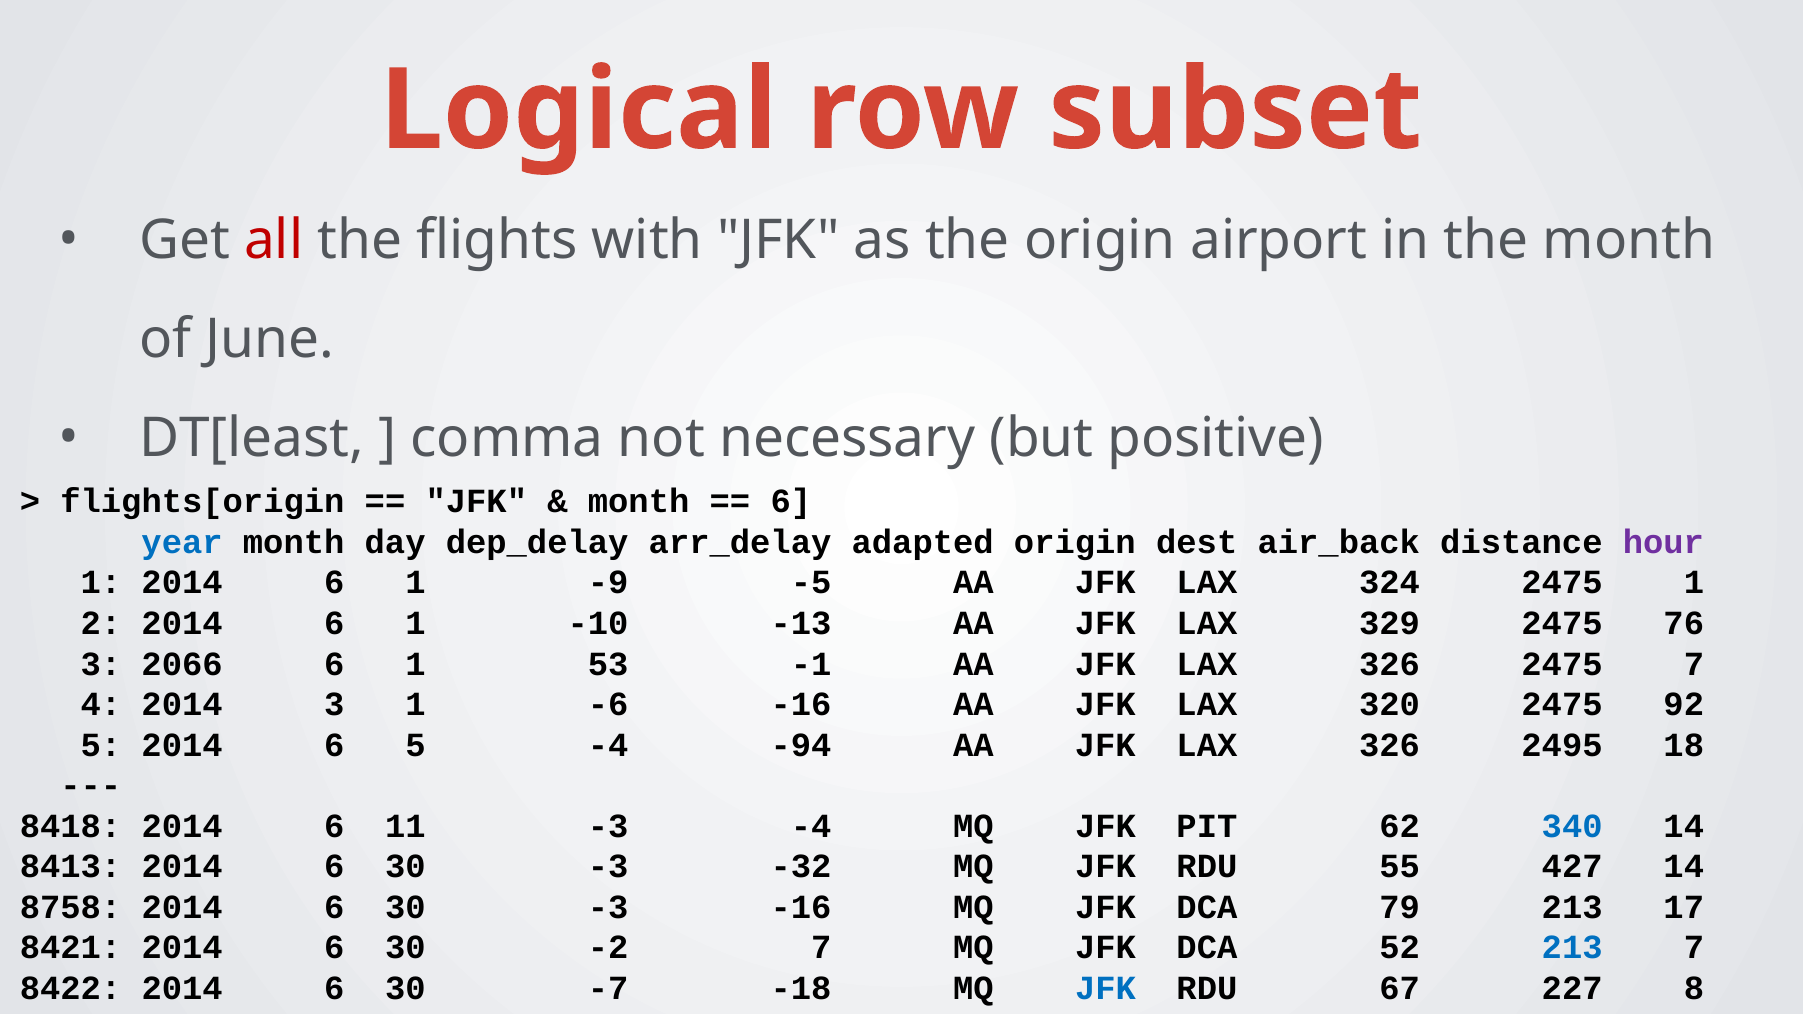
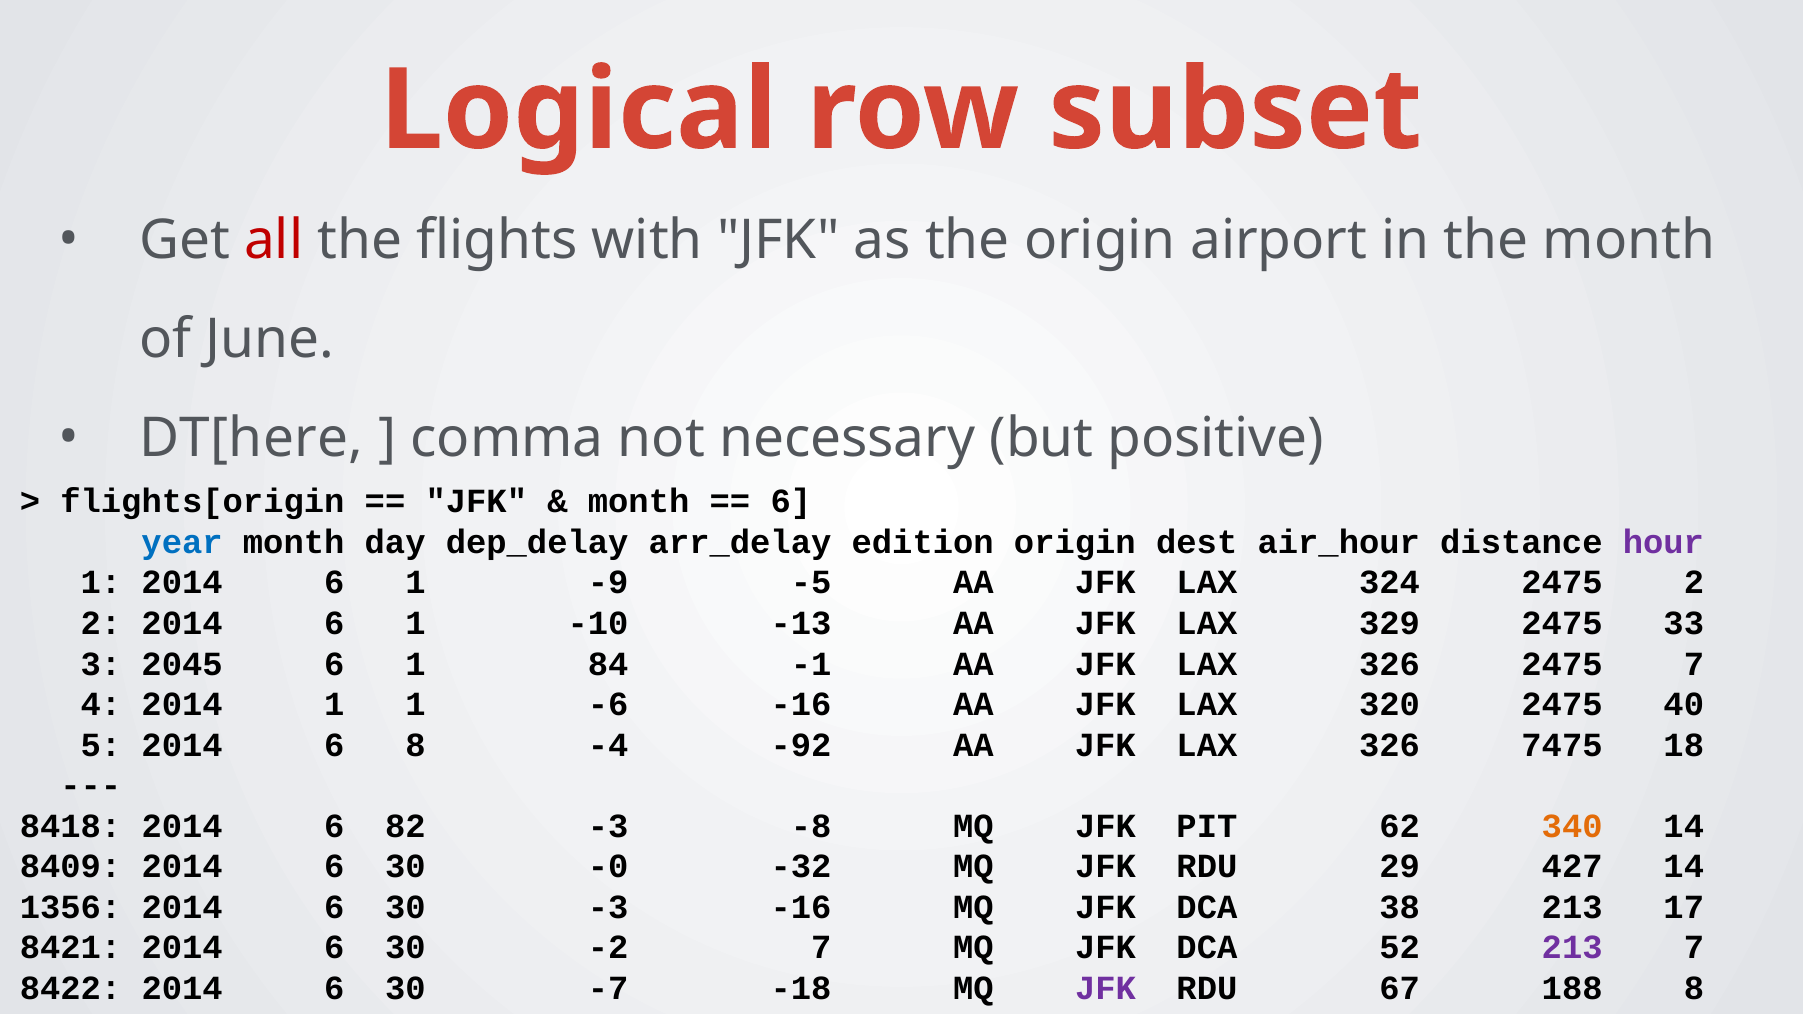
DT[least: DT[least -> DT[here
adapted: adapted -> edition
air_back: air_back -> air_hour
2475 1: 1 -> 2
76: 76 -> 33
2066: 2066 -> 2045
53: 53 -> 84
2014 3: 3 -> 1
92: 92 -> 40
6 5: 5 -> 8
-94: -94 -> -92
2495: 2495 -> 7475
11: 11 -> 82
-3 -4: -4 -> -8
340 colour: blue -> orange
8413: 8413 -> 8409
-3 at (608, 867): -3 -> -0
55: 55 -> 29
8758: 8758 -> 1356
79: 79 -> 38
213 at (1572, 948) colour: blue -> purple
JFK at (1105, 989) colour: blue -> purple
227: 227 -> 188
